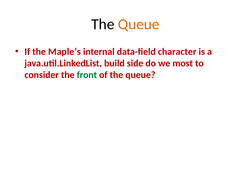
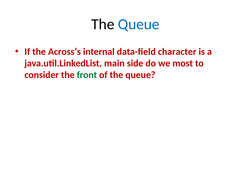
Queue at (139, 24) colour: orange -> blue
Maple’s: Maple’s -> Across’s
build: build -> main
